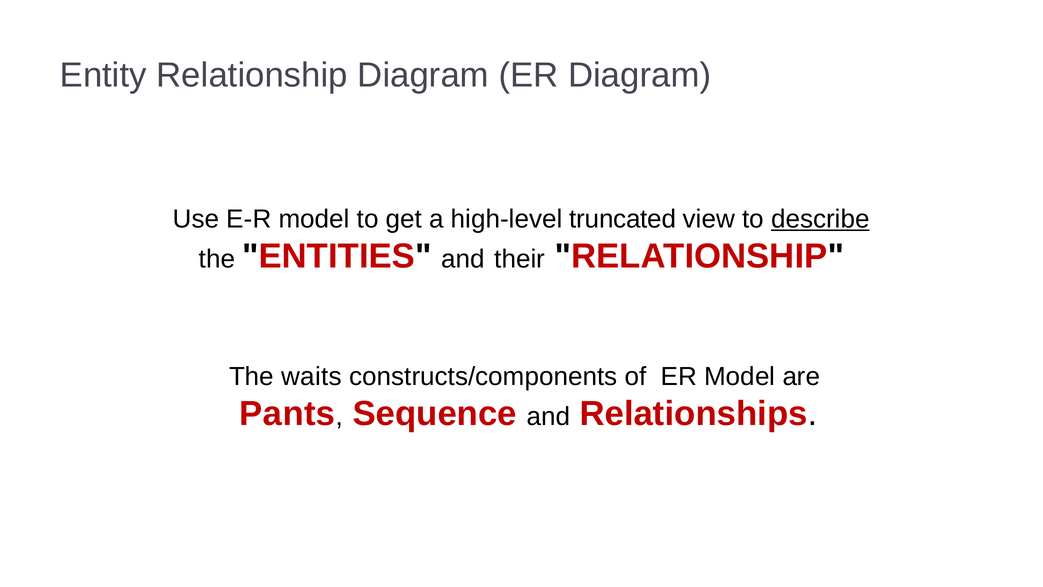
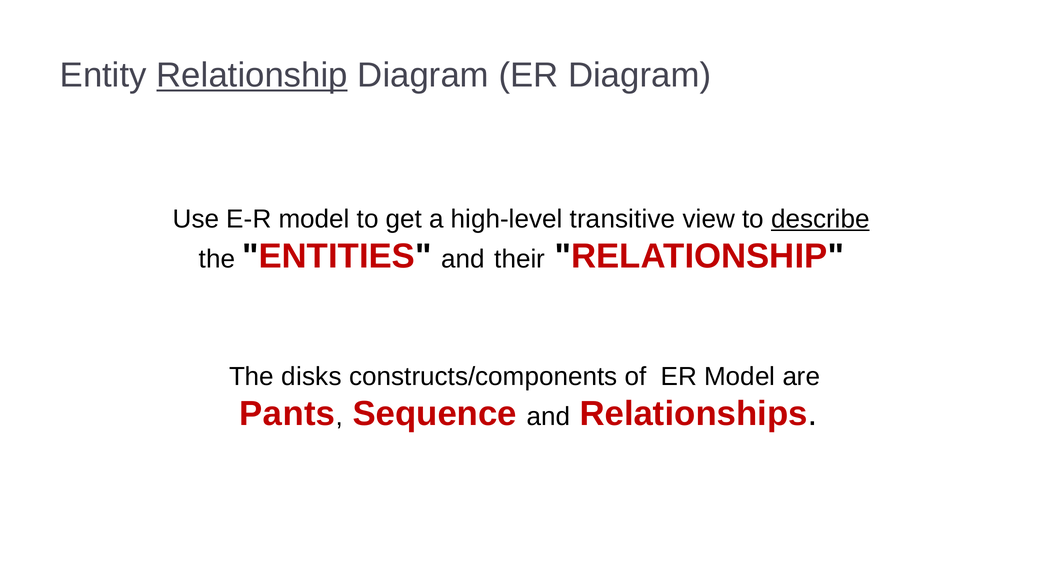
Relationship at (252, 75) underline: none -> present
truncated: truncated -> transitive
waits: waits -> disks
